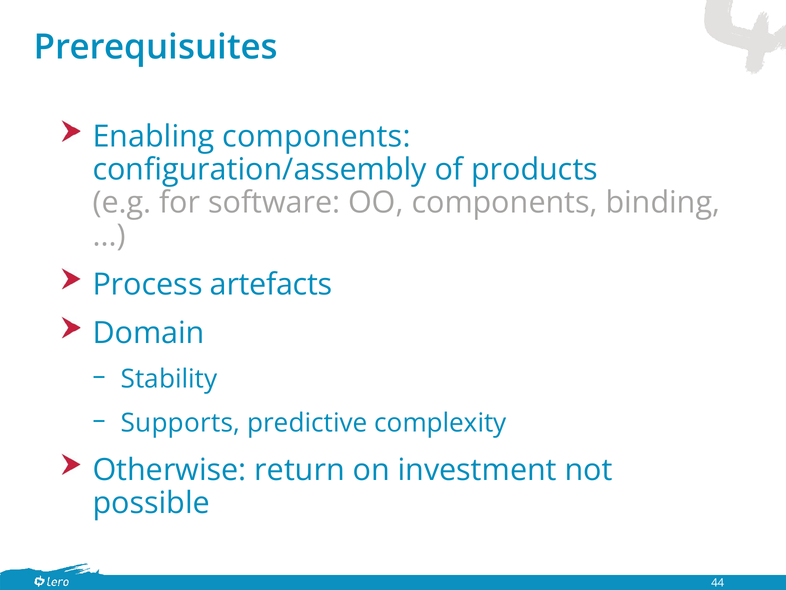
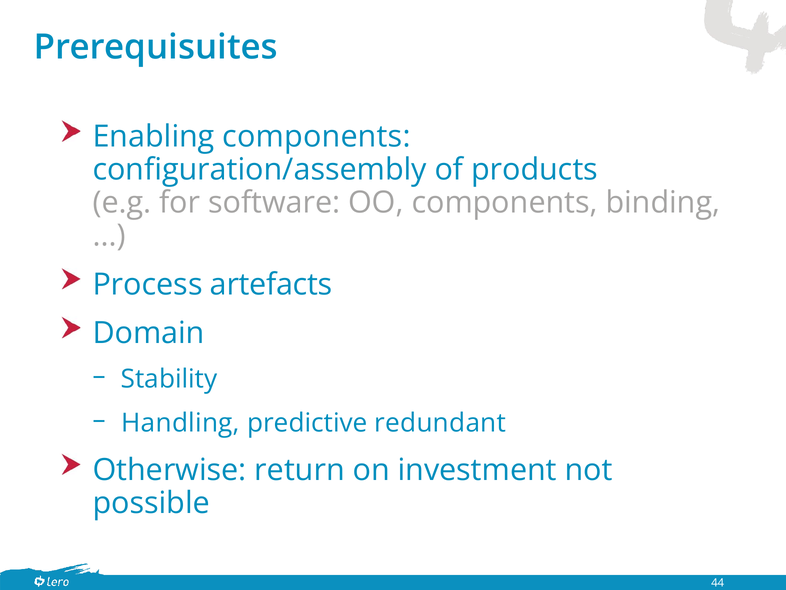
Supports: Supports -> Handling
complexity: complexity -> redundant
